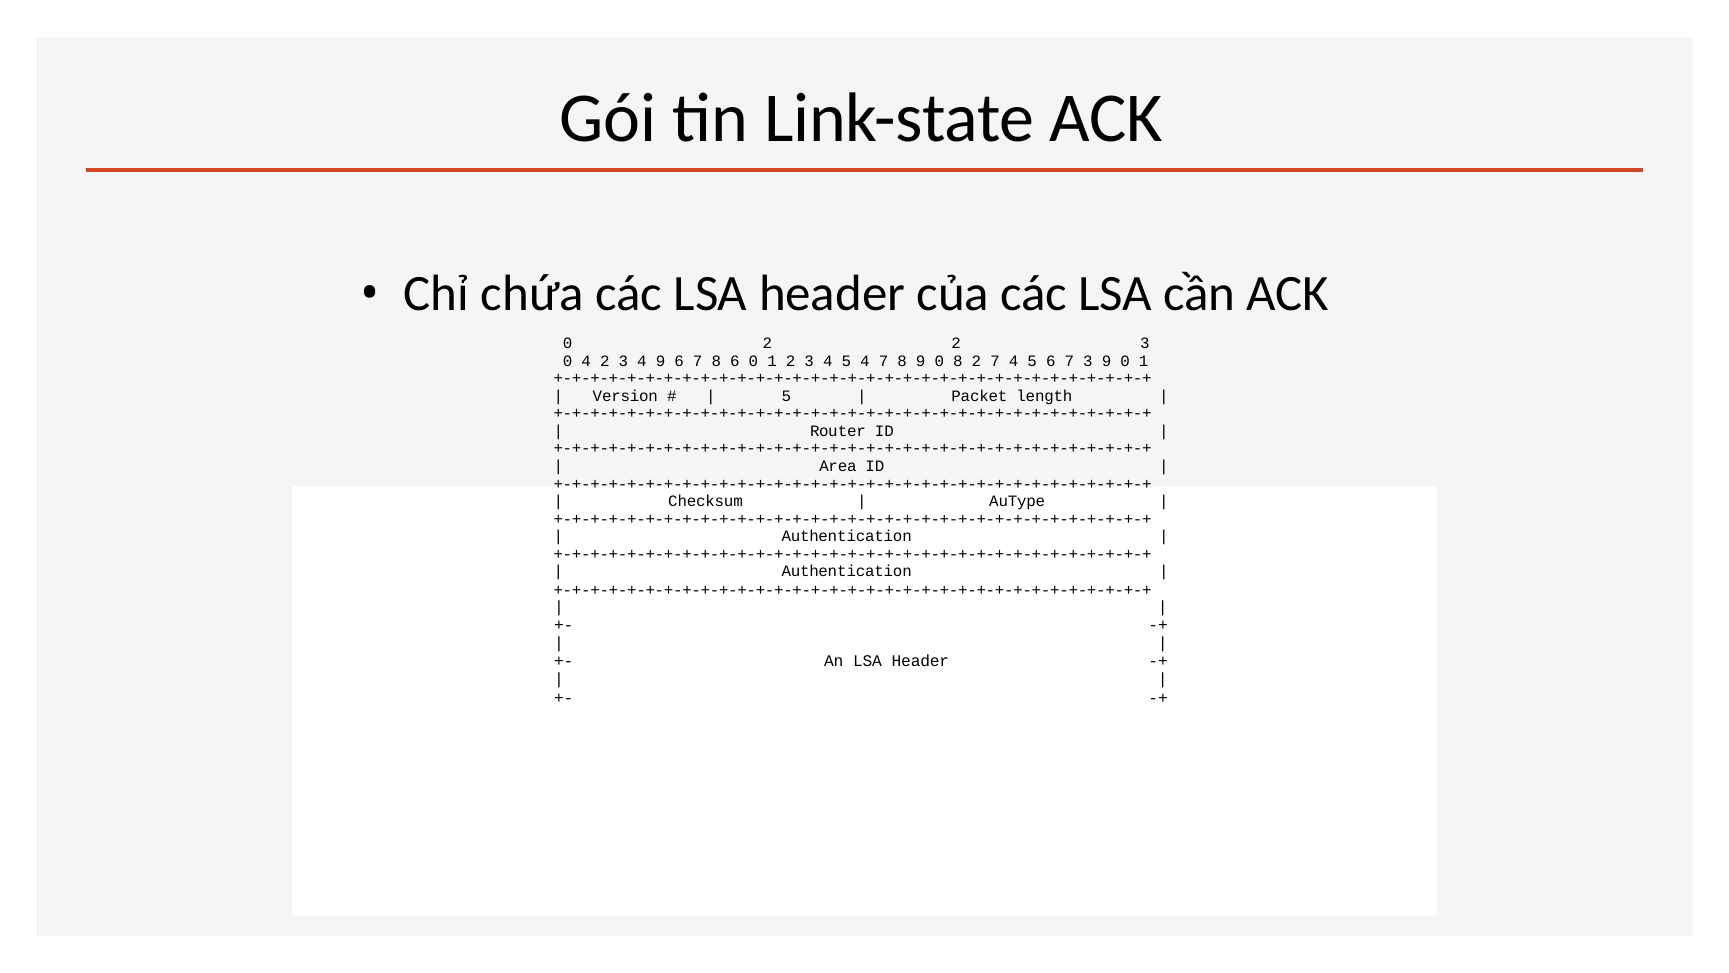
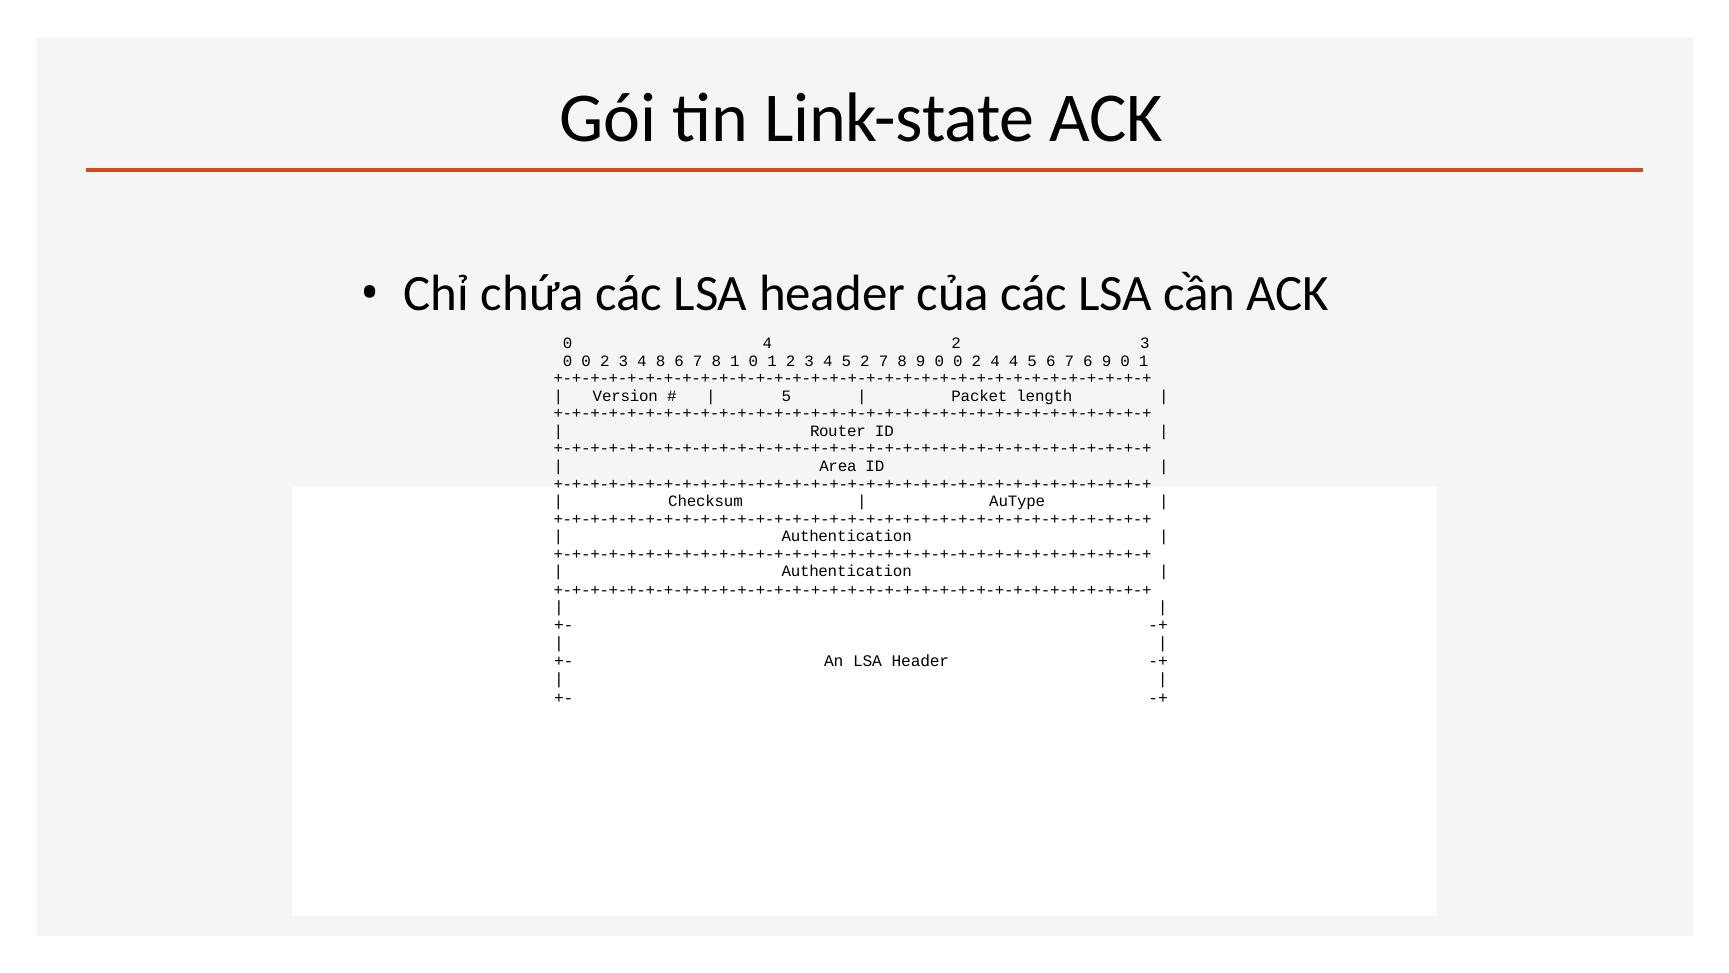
0 2: 2 -> 4
4 at (586, 361): 4 -> 0
4 9: 9 -> 8
8 6: 6 -> 1
5 4: 4 -> 2
9 0 8: 8 -> 0
2 7: 7 -> 4
7 3: 3 -> 6
